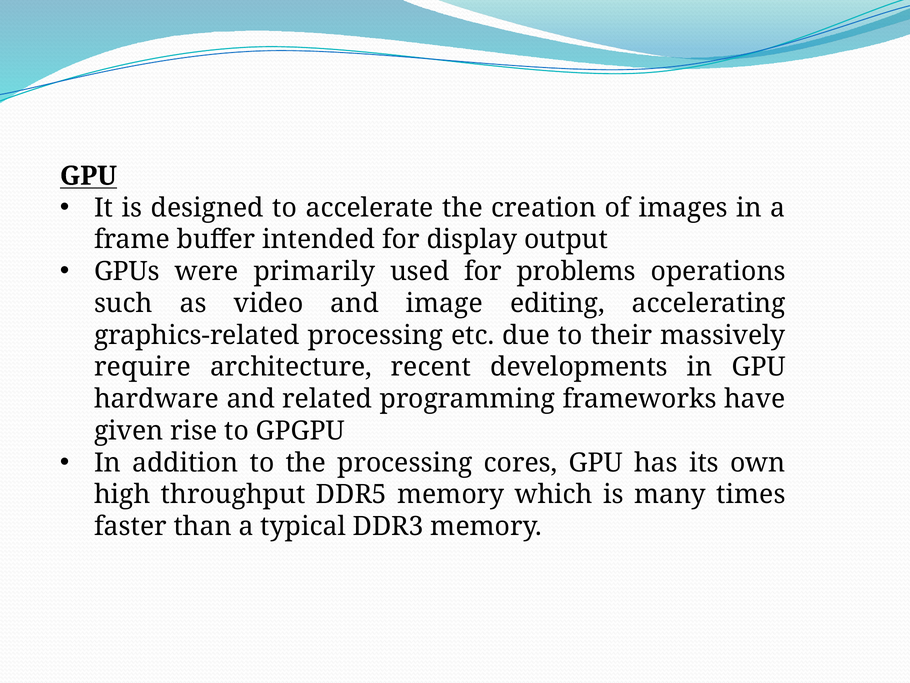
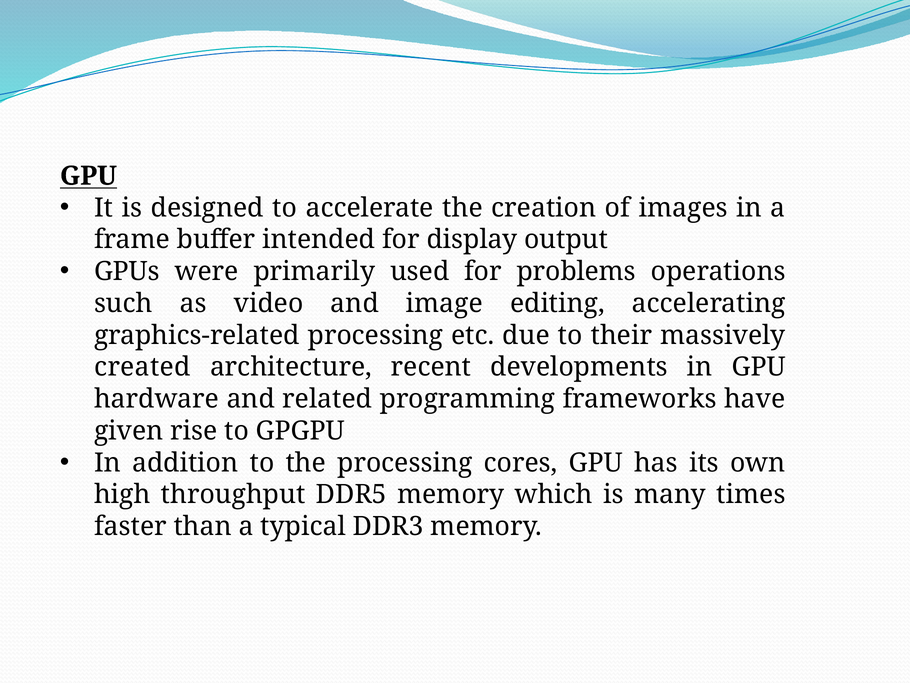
require: require -> created
